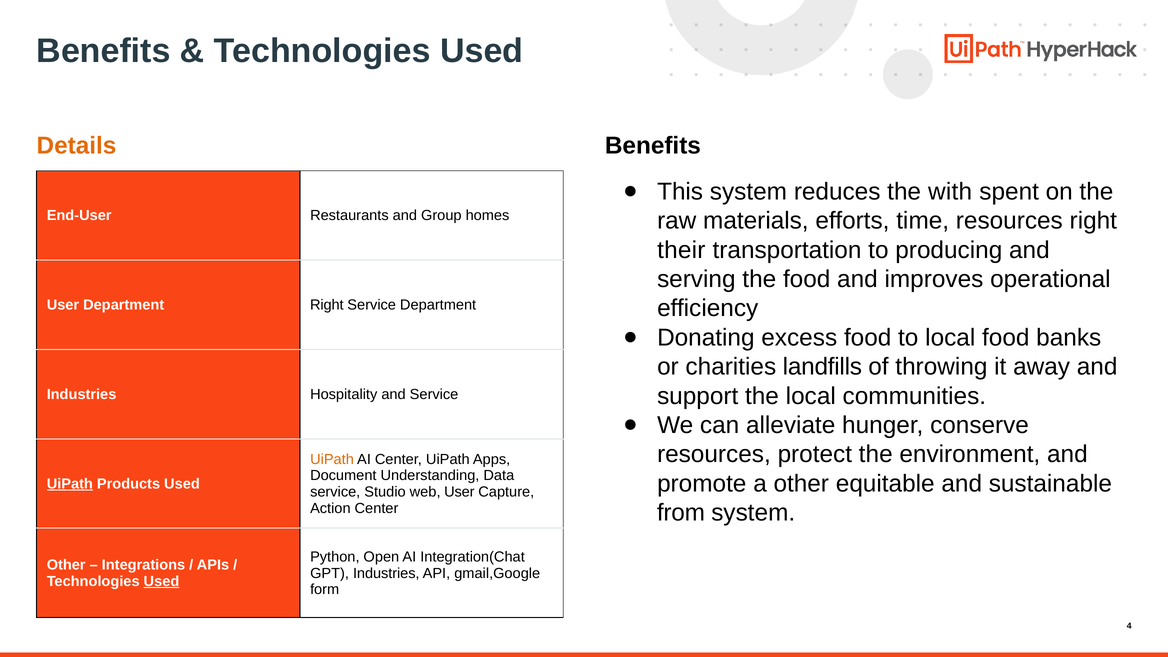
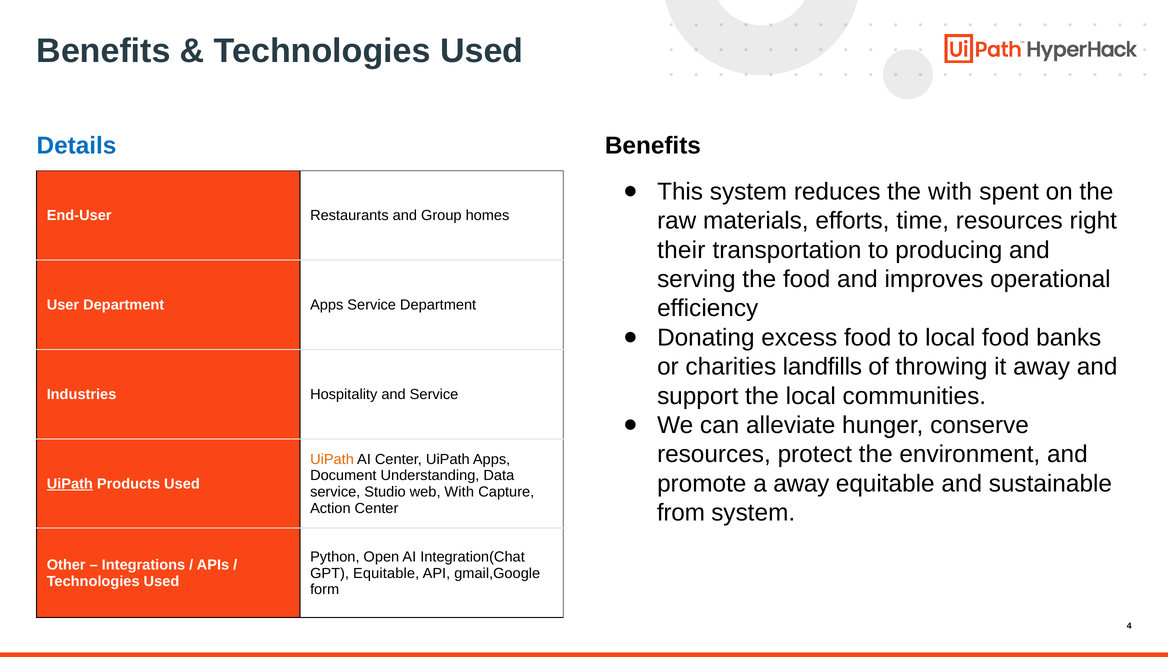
Details colour: orange -> blue
Department Right: Right -> Apps
a other: other -> away
web User: User -> With
GPT Industries: Industries -> Equitable
Used at (161, 582) underline: present -> none
